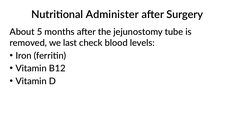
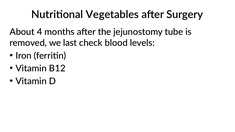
Administer: Administer -> Vegetables
5: 5 -> 4
